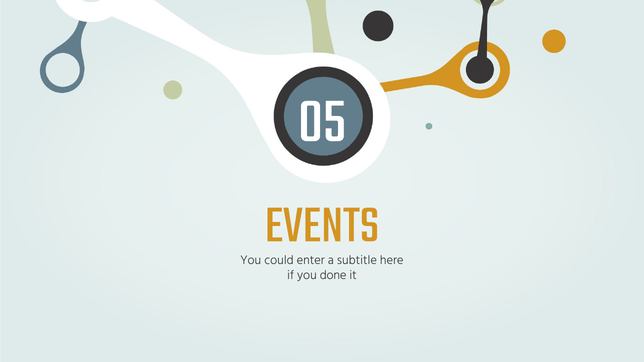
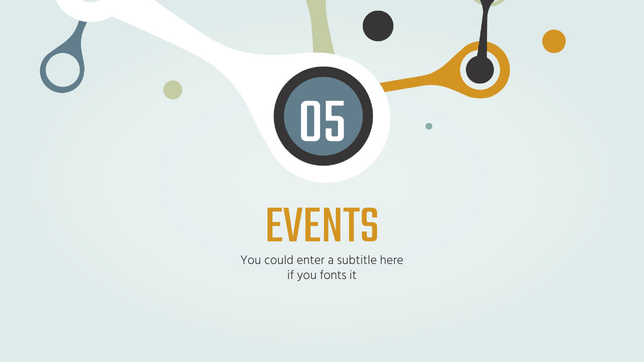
done: done -> fonts
